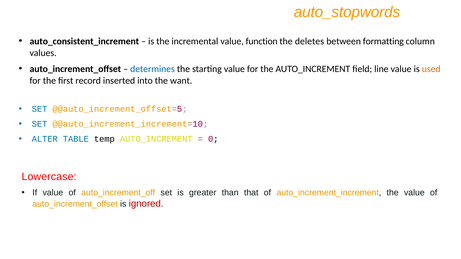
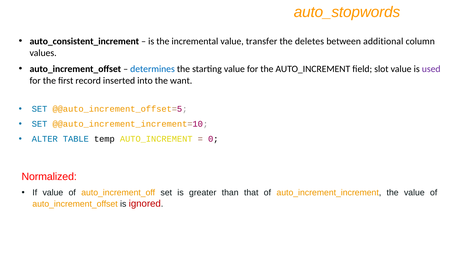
function: function -> transfer
formatting: formatting -> additional
line: line -> slot
used colour: orange -> purple
Lowercase: Lowercase -> Normalized
